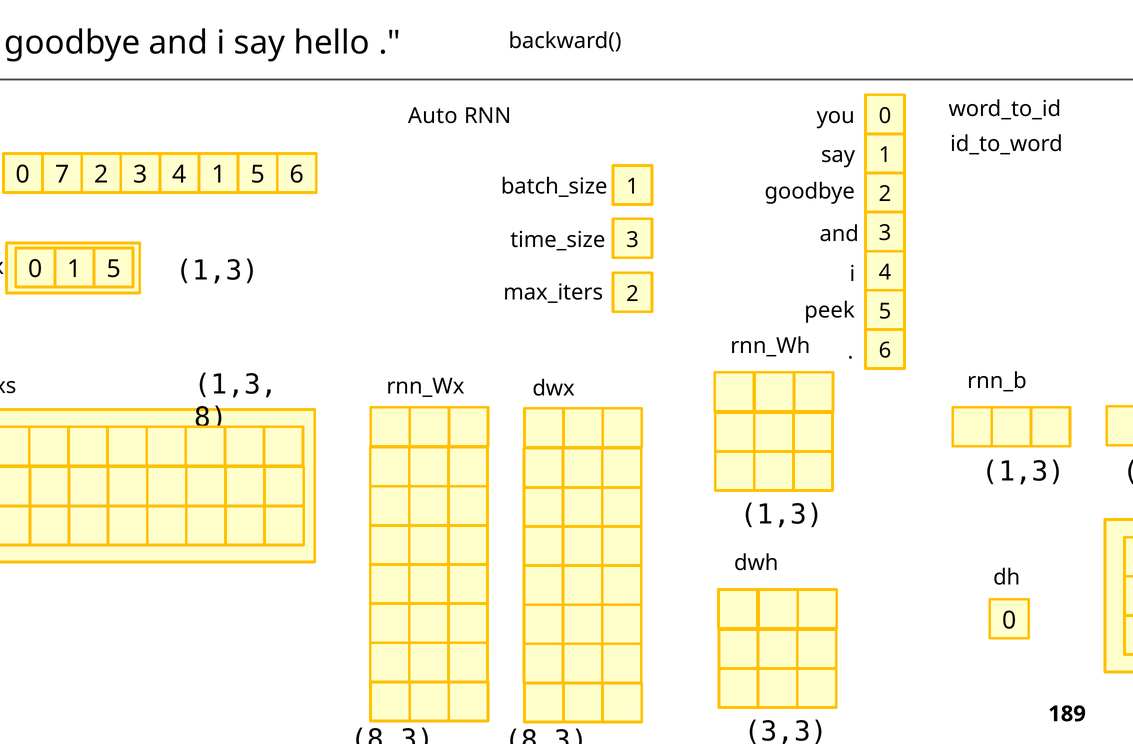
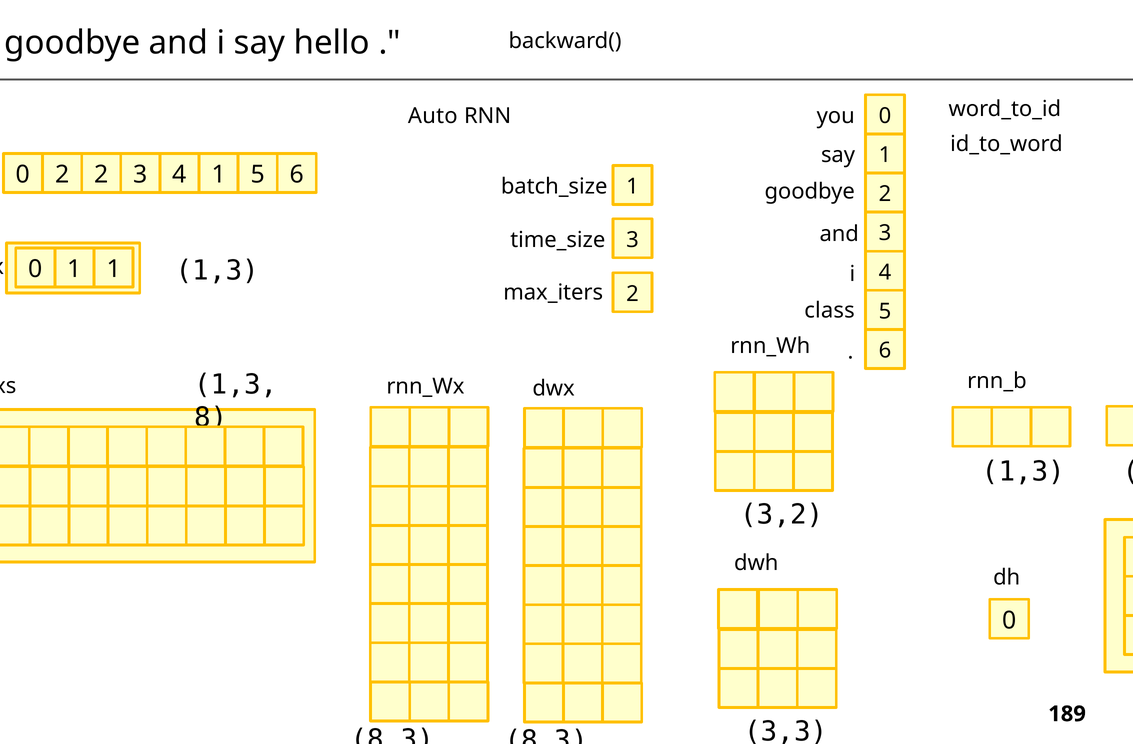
0 7: 7 -> 2
0 1 5: 5 -> 1
peek: peek -> class
1,3 at (782, 515): 1,3 -> 3,2
